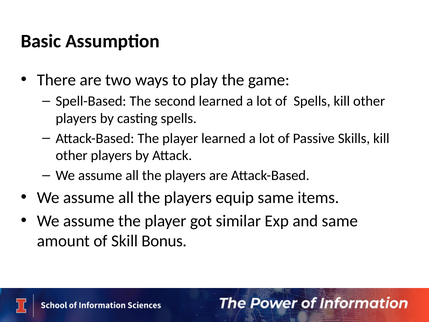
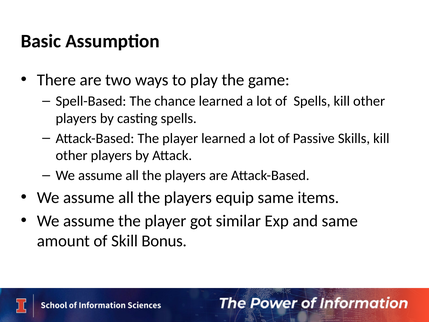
second: second -> chance
